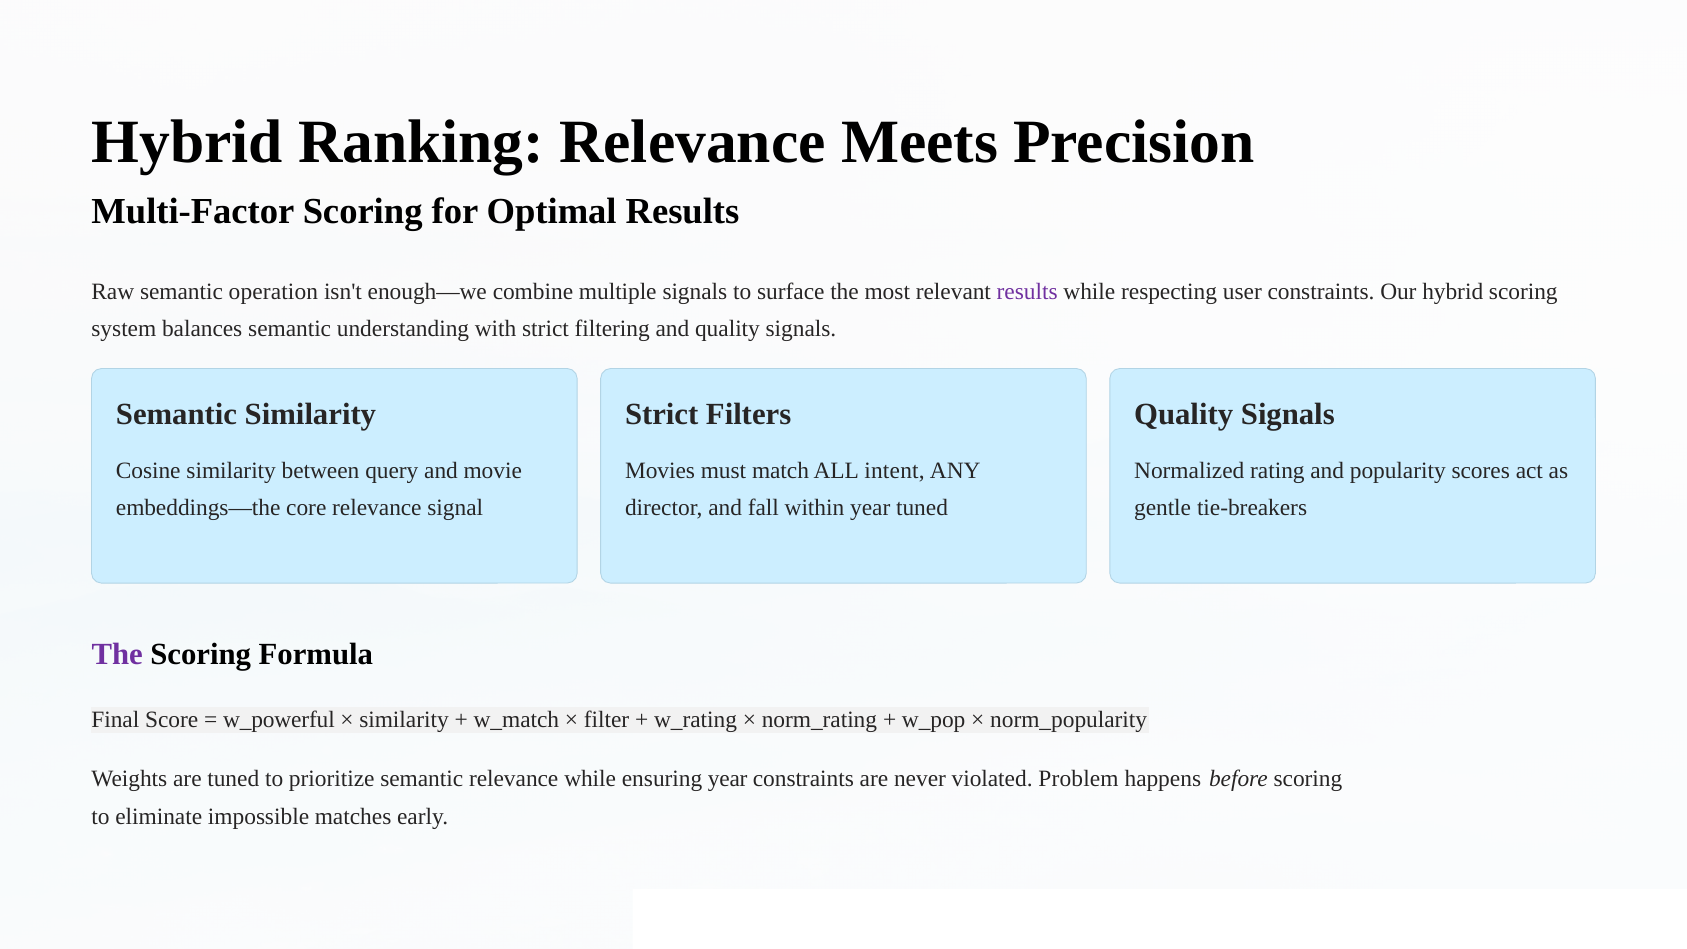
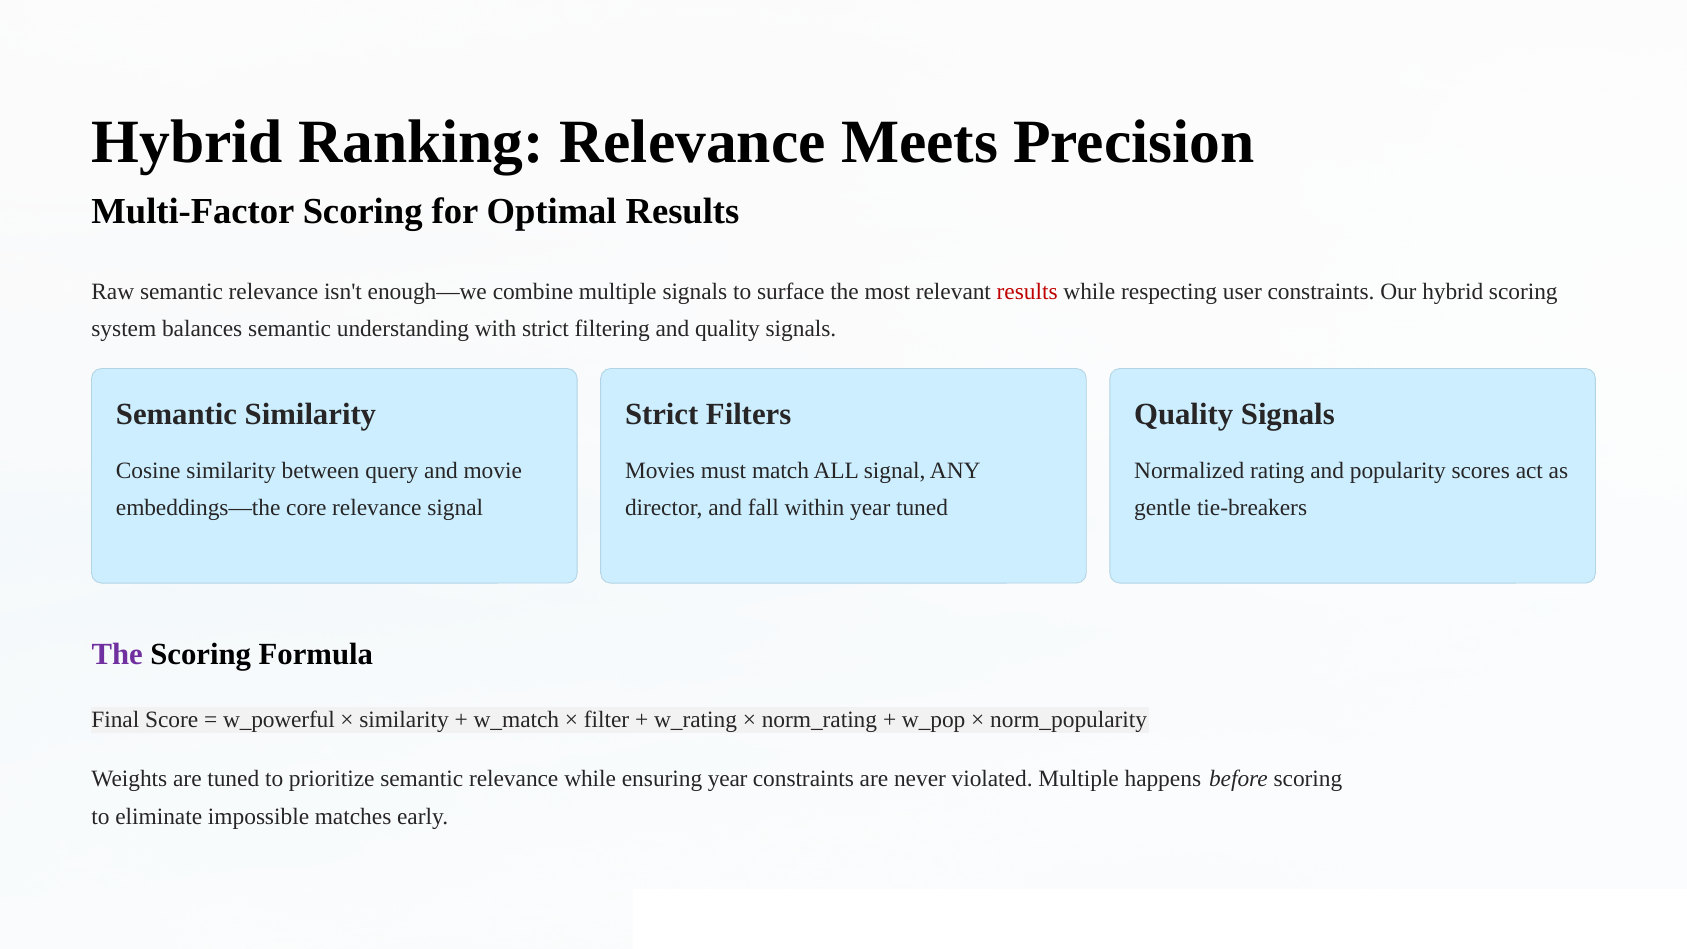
Raw semantic operation: operation -> relevance
results at (1027, 292) colour: purple -> red
ALL intent: intent -> signal
violated Problem: Problem -> Multiple
